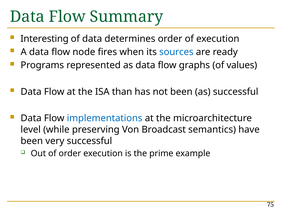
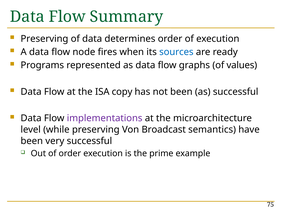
Interesting at (45, 39): Interesting -> Preserving
than: than -> copy
implementations colour: blue -> purple
